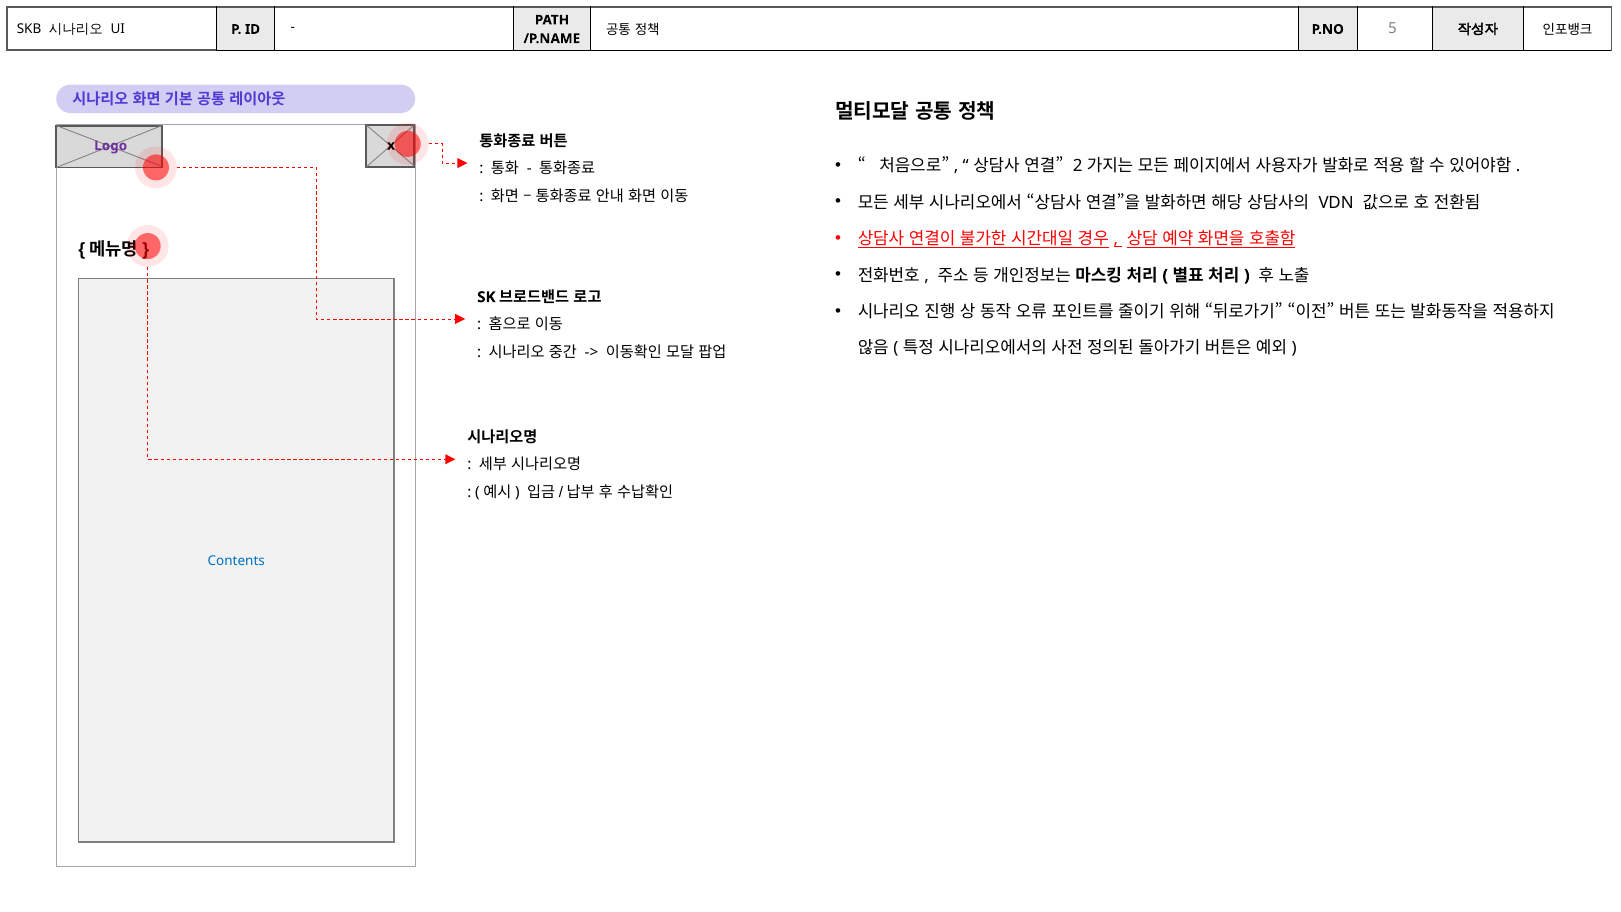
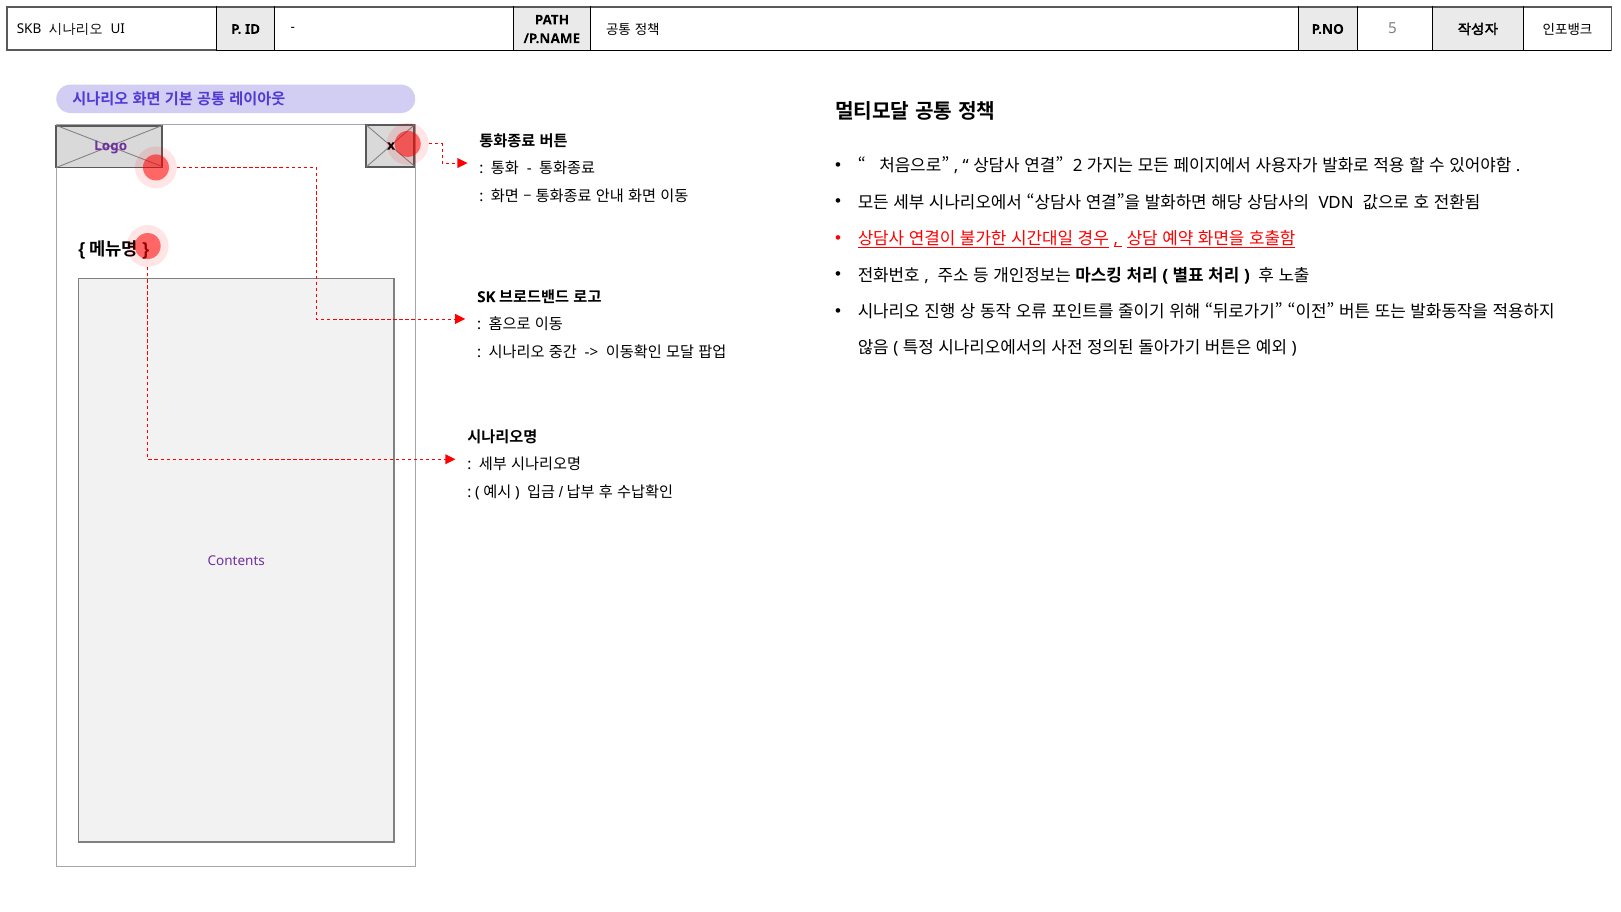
Contents colour: blue -> purple
